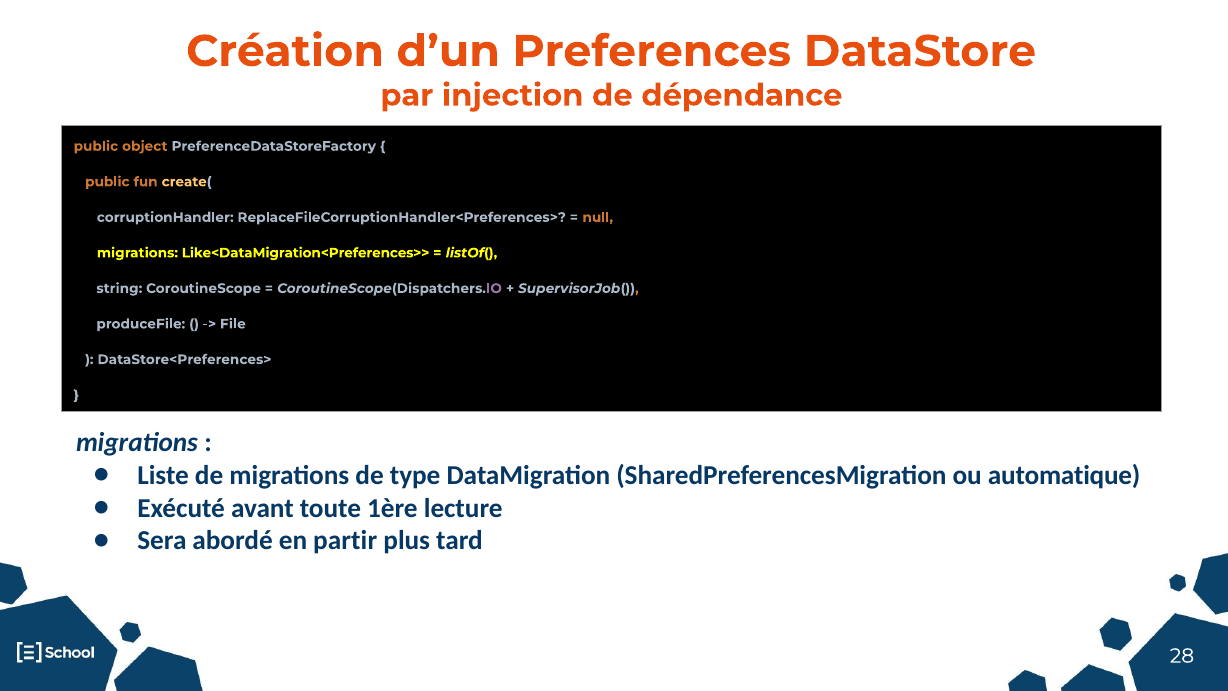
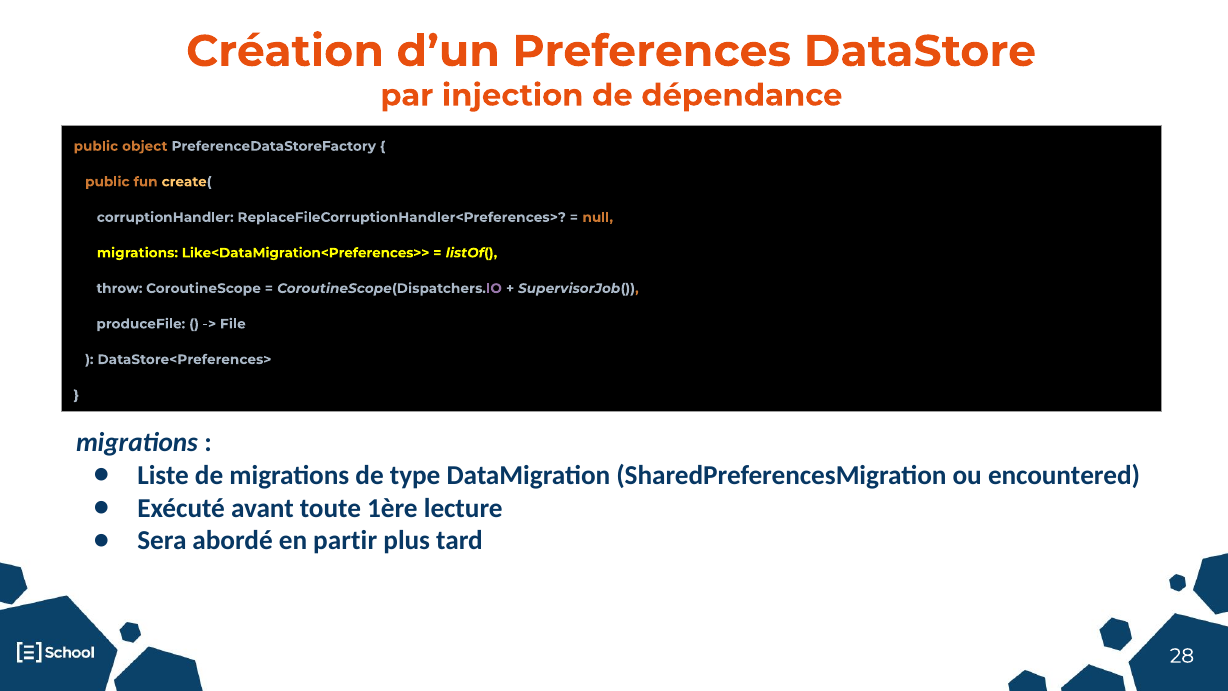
string: string -> throw
automatique: automatique -> encountered
